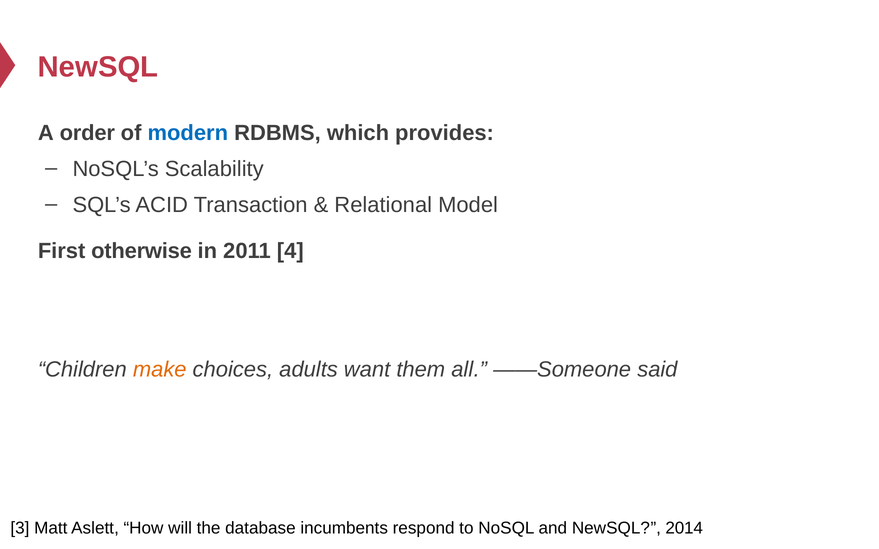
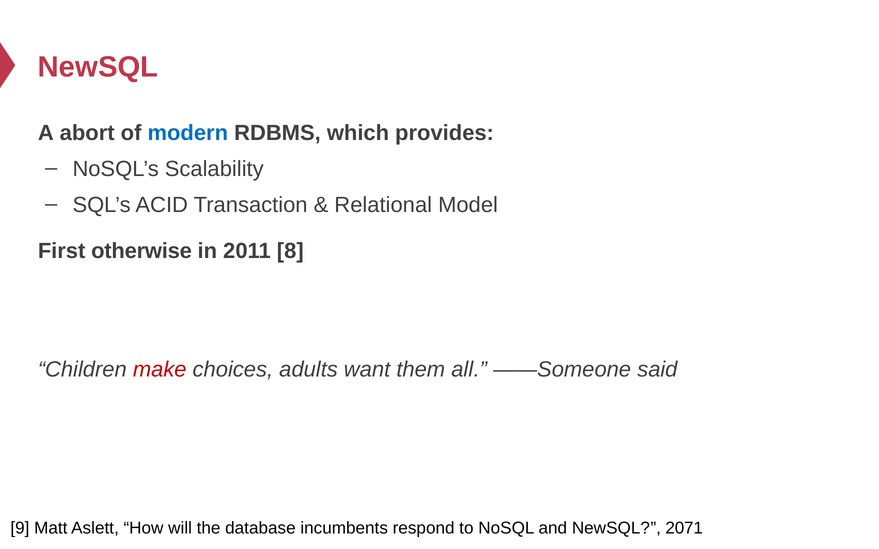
order: order -> abort
4: 4 -> 8
make colour: orange -> red
3: 3 -> 9
2014: 2014 -> 2071
